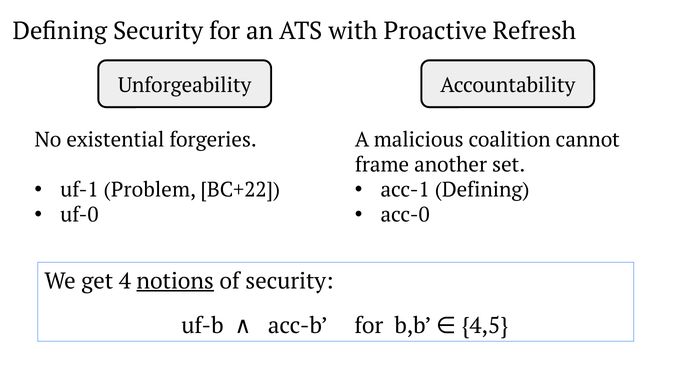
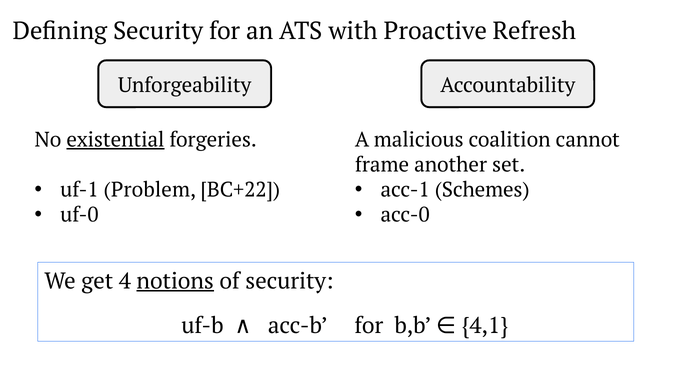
existential underline: none -> present
acc-1 Defining: Defining -> Schemes
4,5: 4,5 -> 4,1
